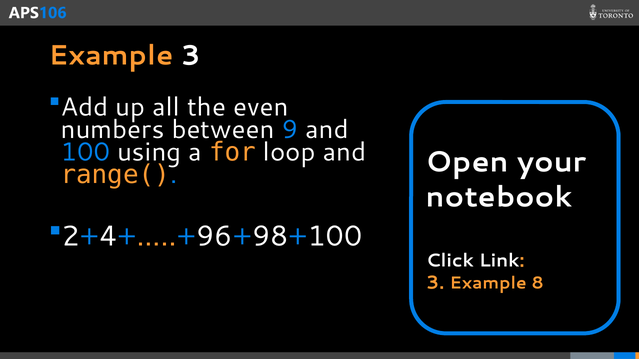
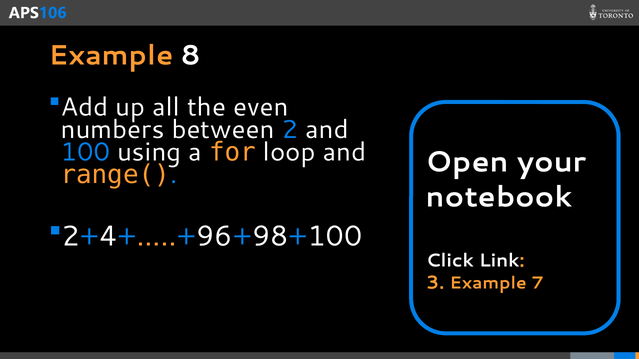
Example 3: 3 -> 8
9: 9 -> 2
8: 8 -> 7
